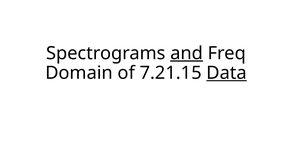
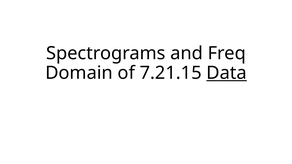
and underline: present -> none
